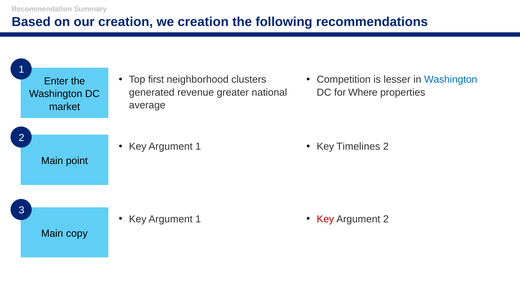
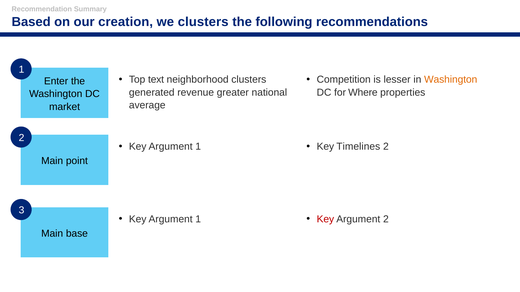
we creation: creation -> clusters
first: first -> text
Washington at (451, 80) colour: blue -> orange
copy: copy -> base
